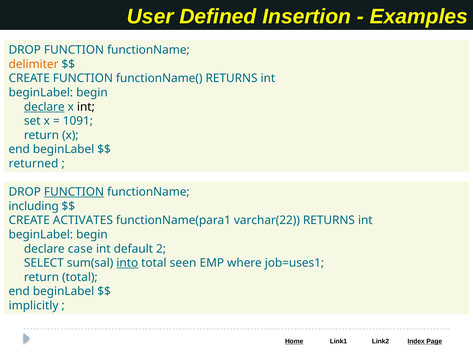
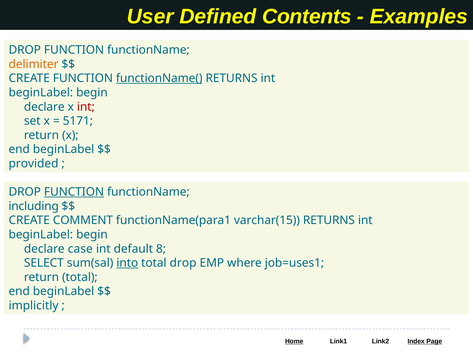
Insertion: Insertion -> Contents
functionName( underline: none -> present
declare at (44, 107) underline: present -> none
int at (86, 107) colour: black -> red
1091: 1091 -> 5171
returned: returned -> provided
ACTIVATES: ACTIVATES -> COMMENT
varchar(22: varchar(22 -> varchar(15
2: 2 -> 8
total seen: seen -> drop
